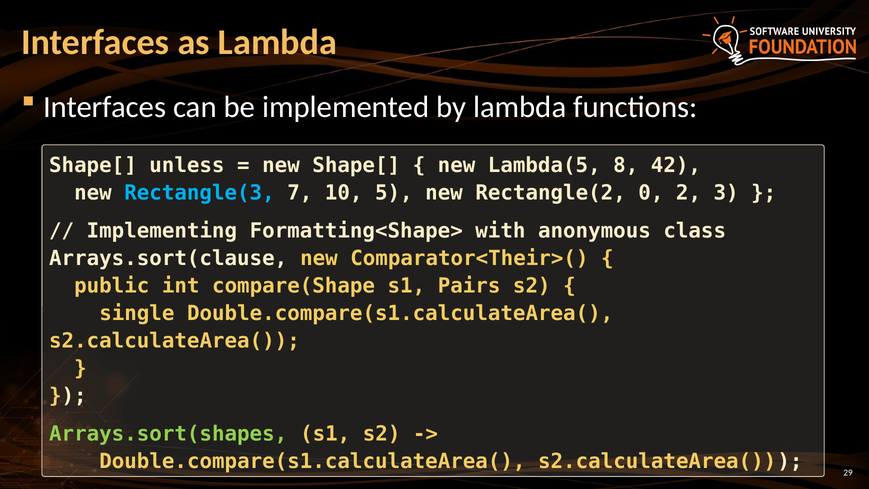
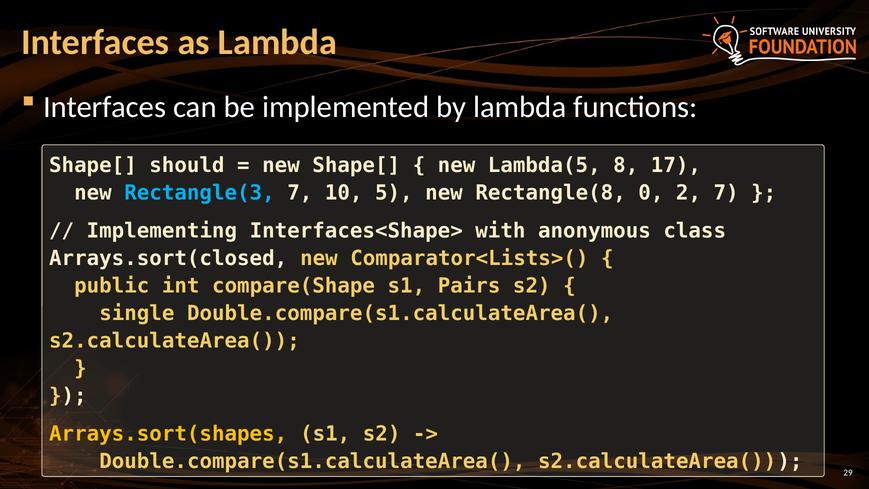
unless: unless -> should
42: 42 -> 17
Rectangle(2: Rectangle(2 -> Rectangle(8
2 3: 3 -> 7
Formatting<Shape>: Formatting<Shape> -> Interfaces<Shape>
Arrays.sort(clause: Arrays.sort(clause -> Arrays.sort(closed
Comparator<Their>(: Comparator<Their>( -> Comparator<Lists>(
Arrays.sort(shapes colour: light green -> yellow
